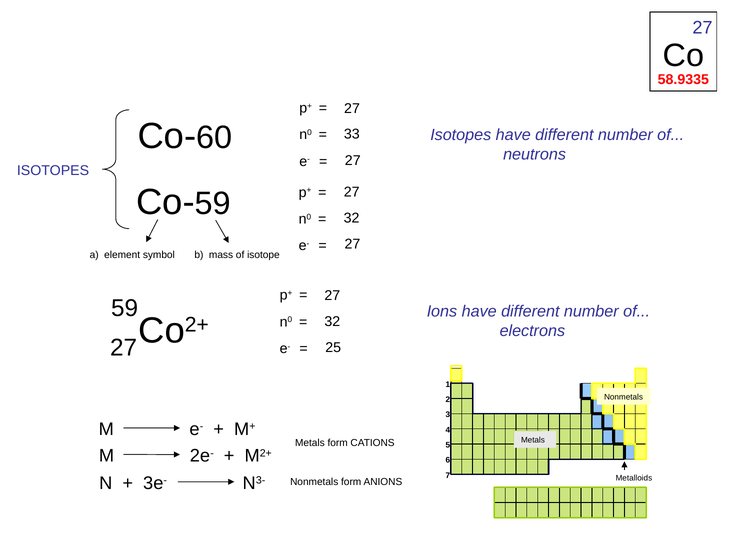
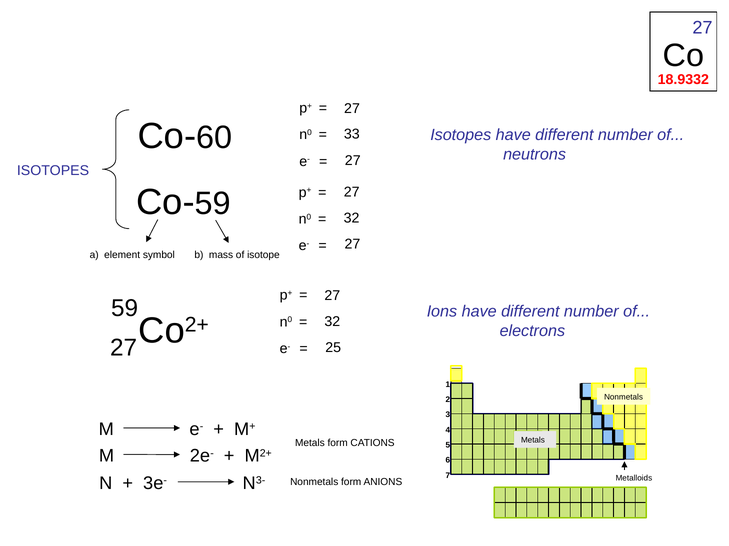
58.9335: 58.9335 -> 18.9332
